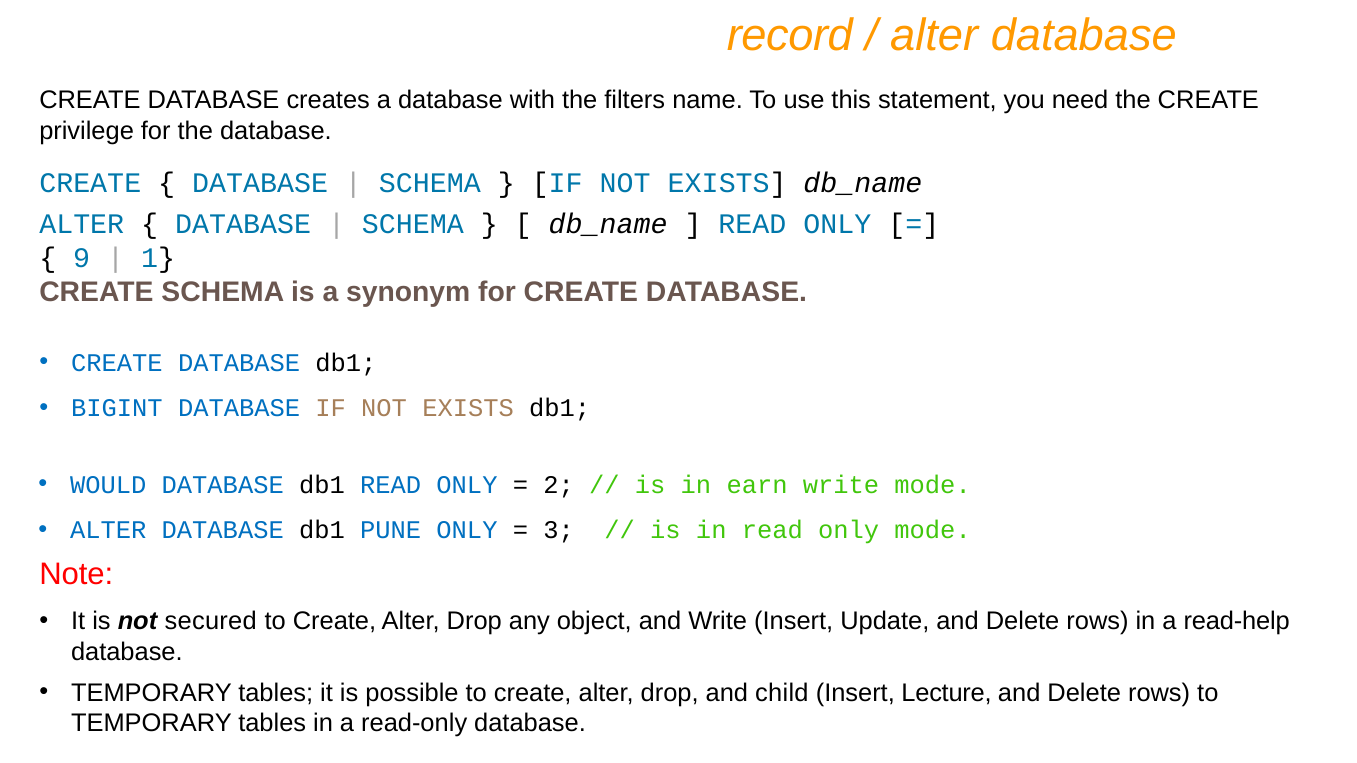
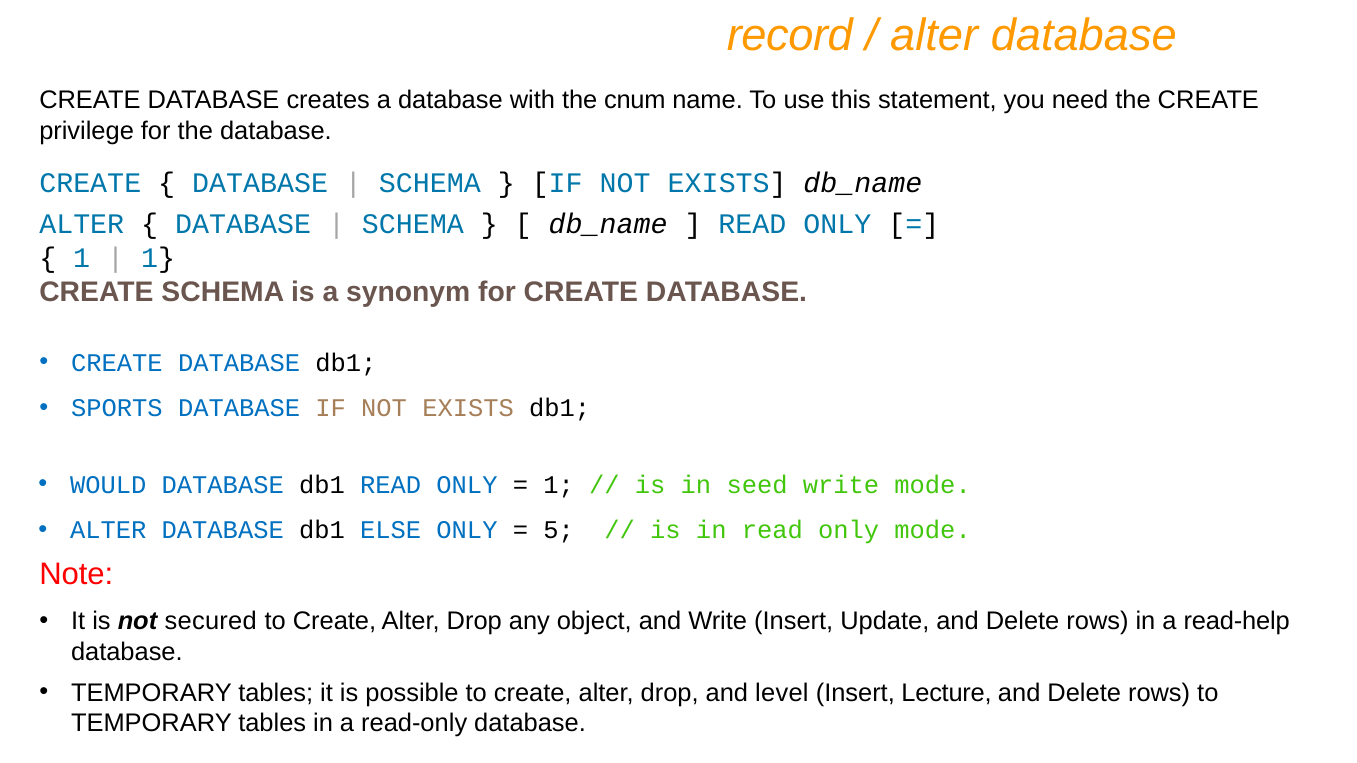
filters: filters -> cnum
9 at (82, 258): 9 -> 1
BIGINT: BIGINT -> SPORTS
2 at (559, 485): 2 -> 1
earn: earn -> seed
PUNE: PUNE -> ELSE
3: 3 -> 5
child: child -> level
